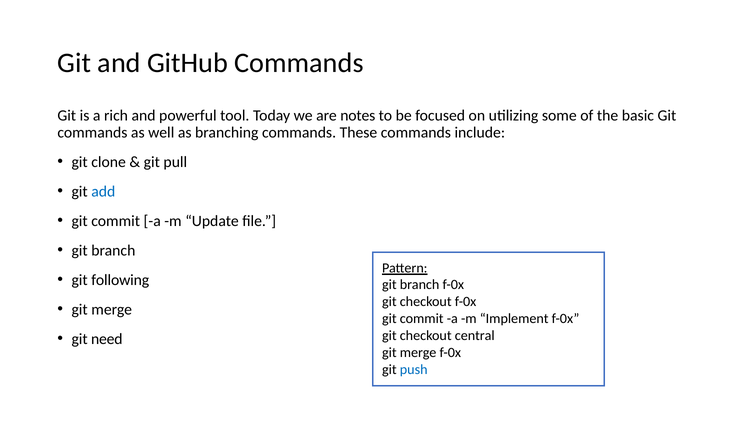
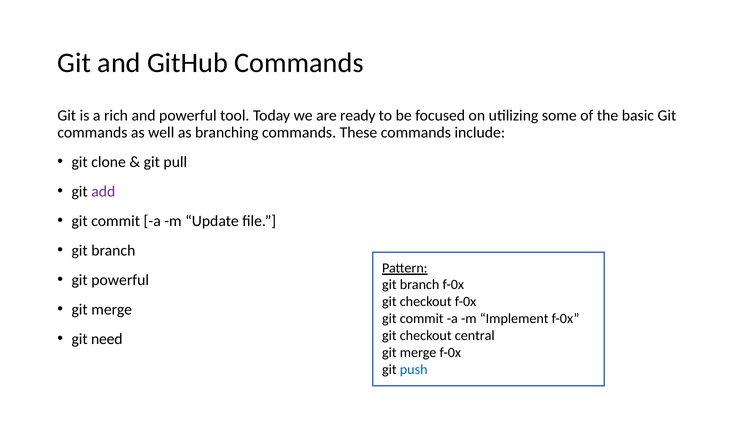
notes: notes -> ready
add colour: blue -> purple
git following: following -> powerful
